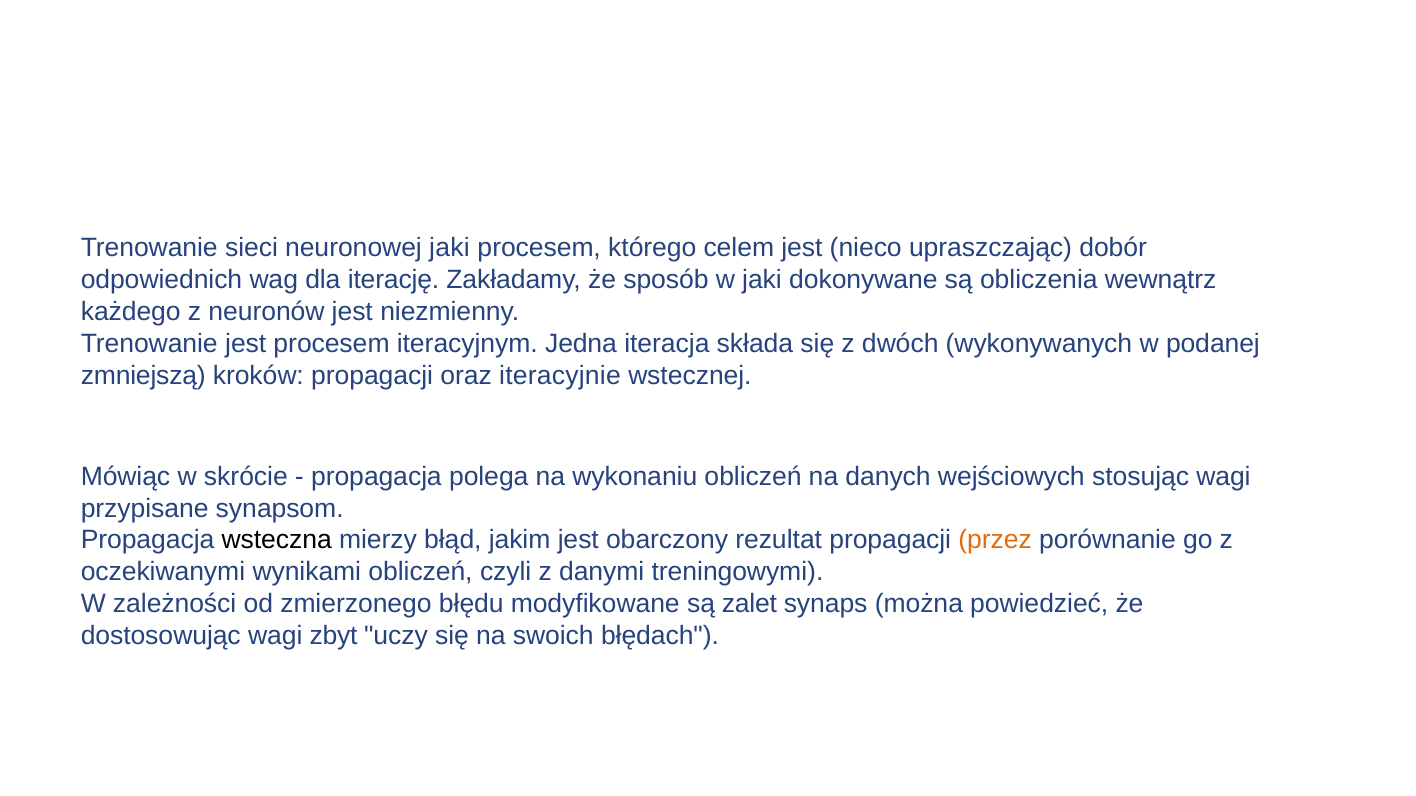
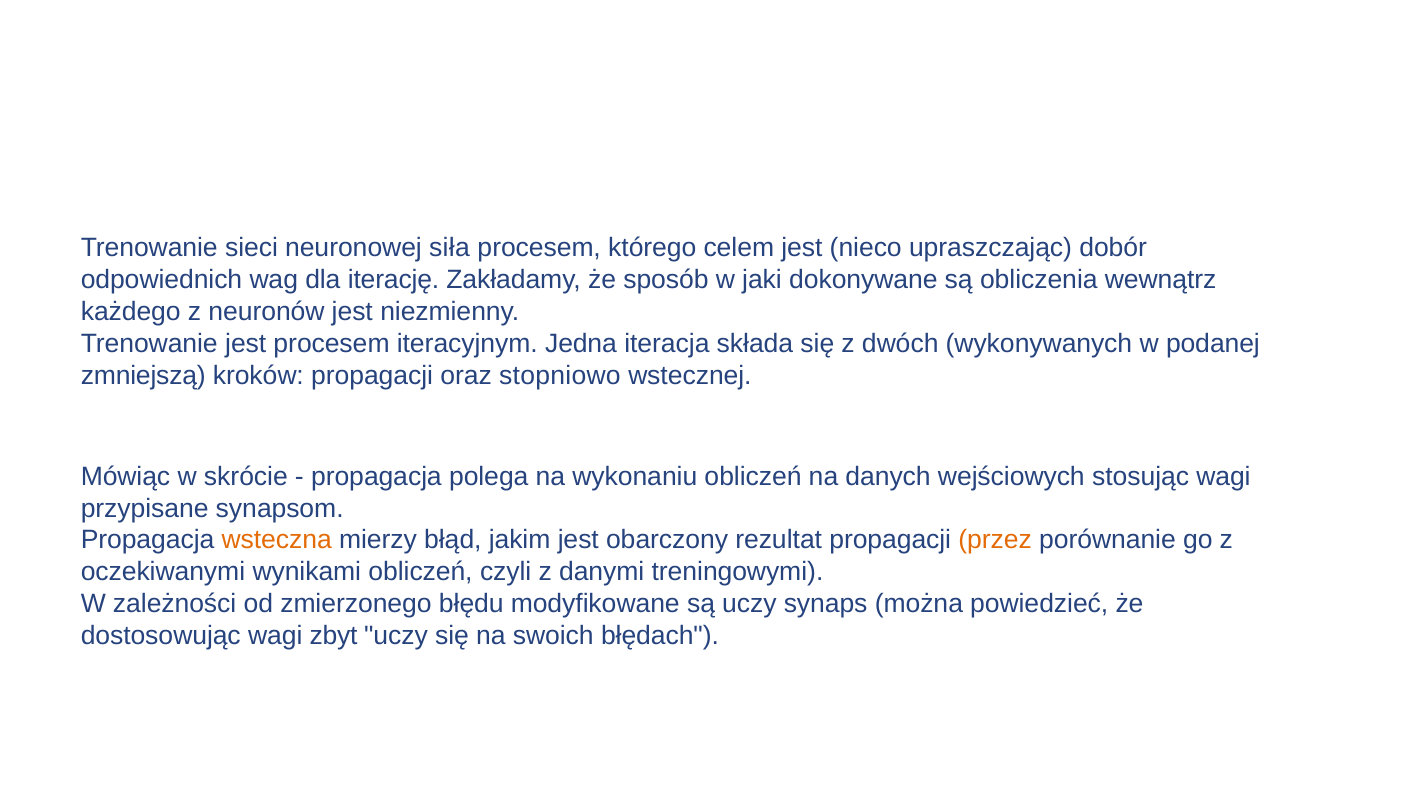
neuronowej jaki: jaki -> siła
iteracyjnie: iteracyjnie -> stopniowo
wsteczna colour: black -> orange
są zalet: zalet -> uczy
